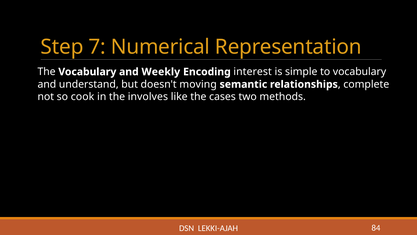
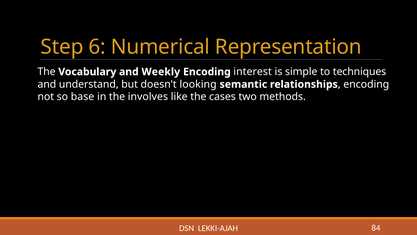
7: 7 -> 6
to vocabulary: vocabulary -> techniques
moving: moving -> looking
complete at (366, 84): complete -> encoding
cook: cook -> base
